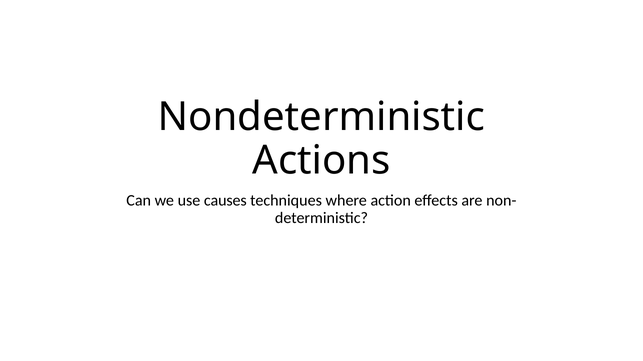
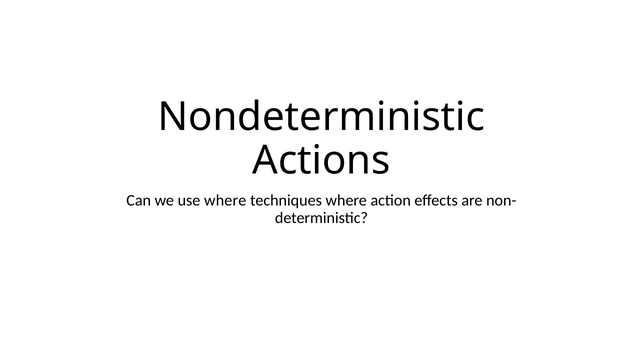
use causes: causes -> where
